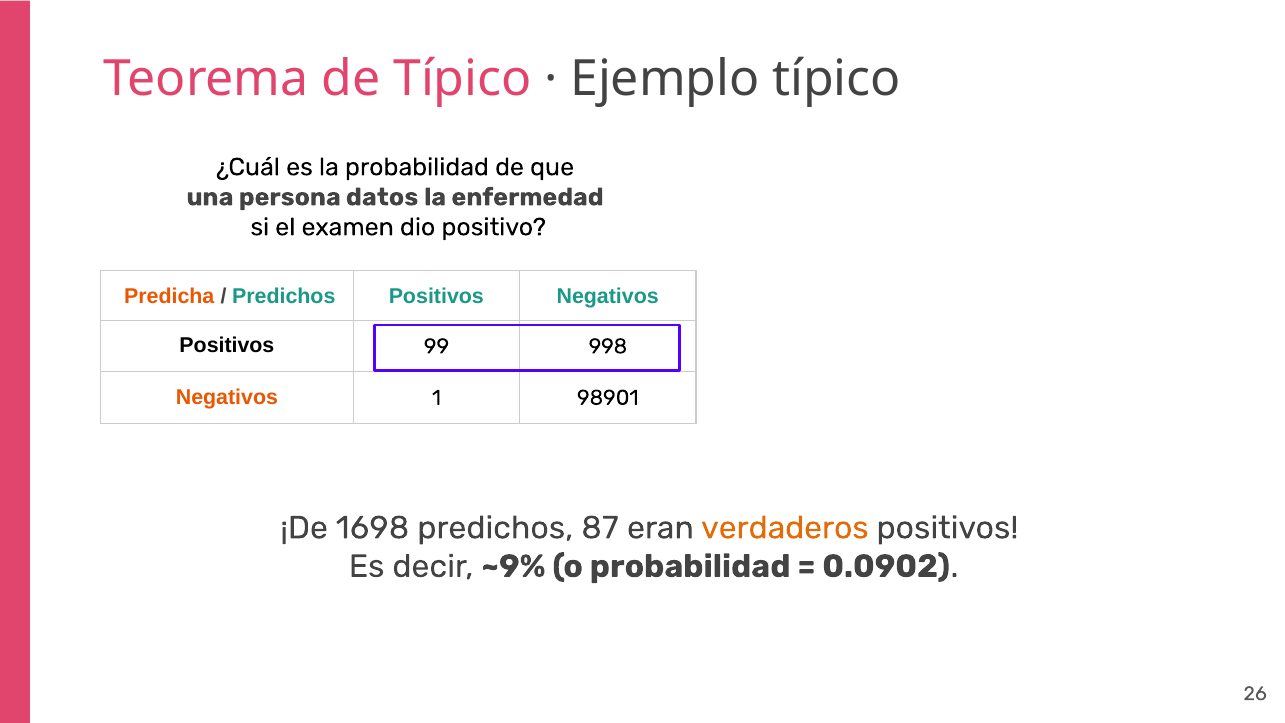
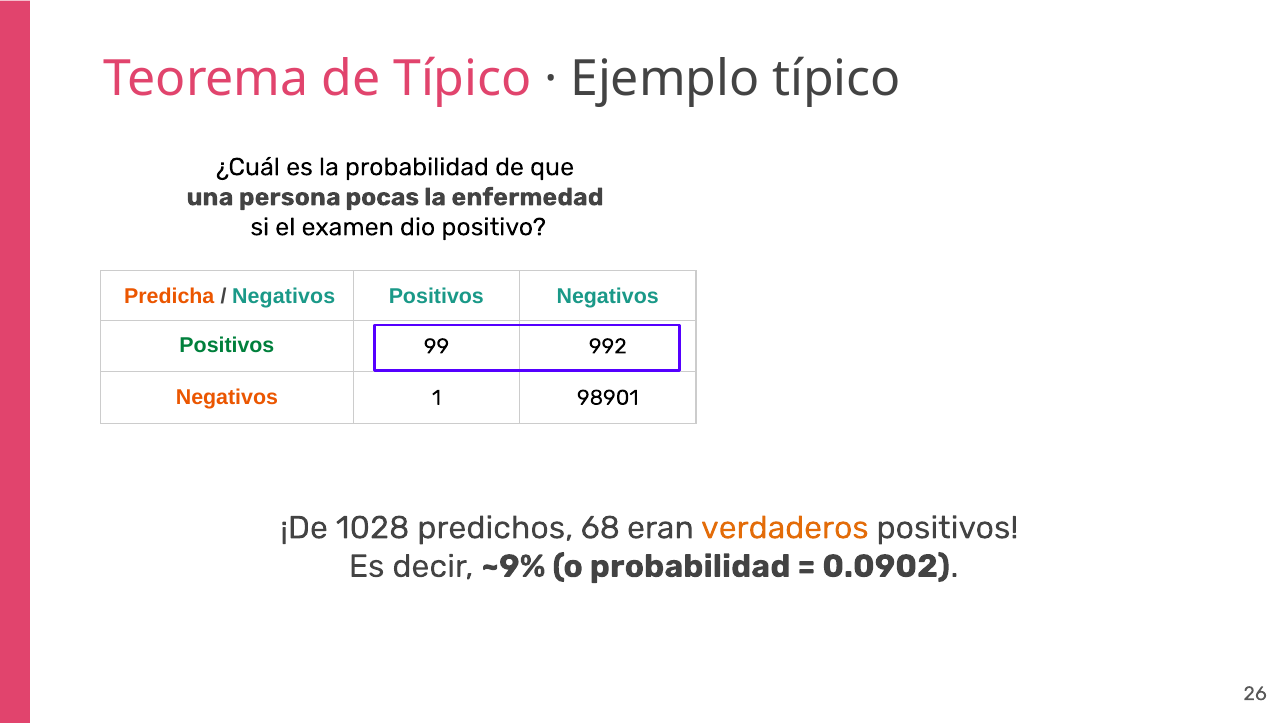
datos: datos -> pocas
Predichos at (284, 296): Predichos -> Negativos
Positivos at (227, 346) colour: black -> green
998: 998 -> 992
1698: 1698 -> 1028
87: 87 -> 68
